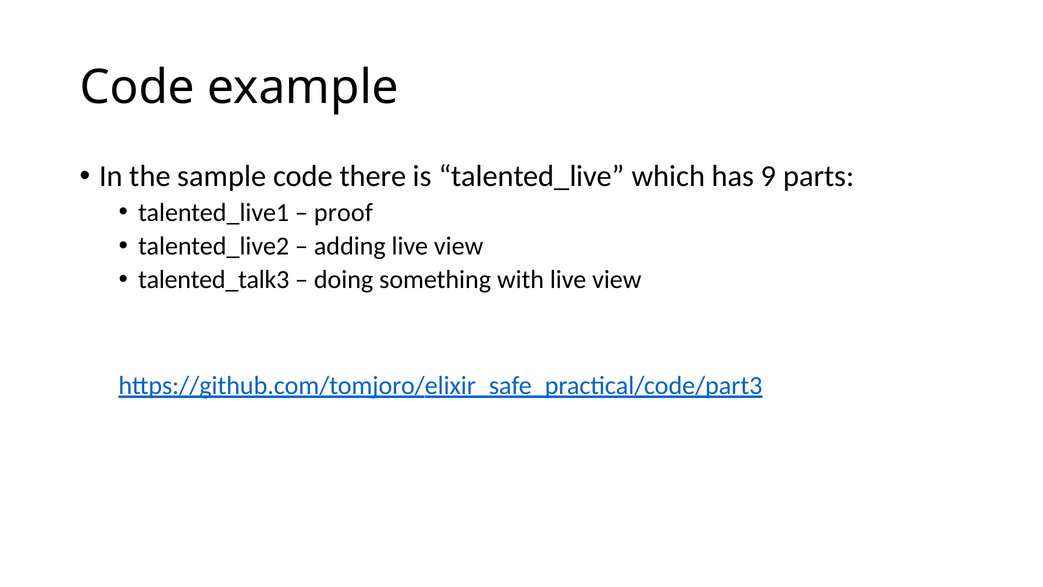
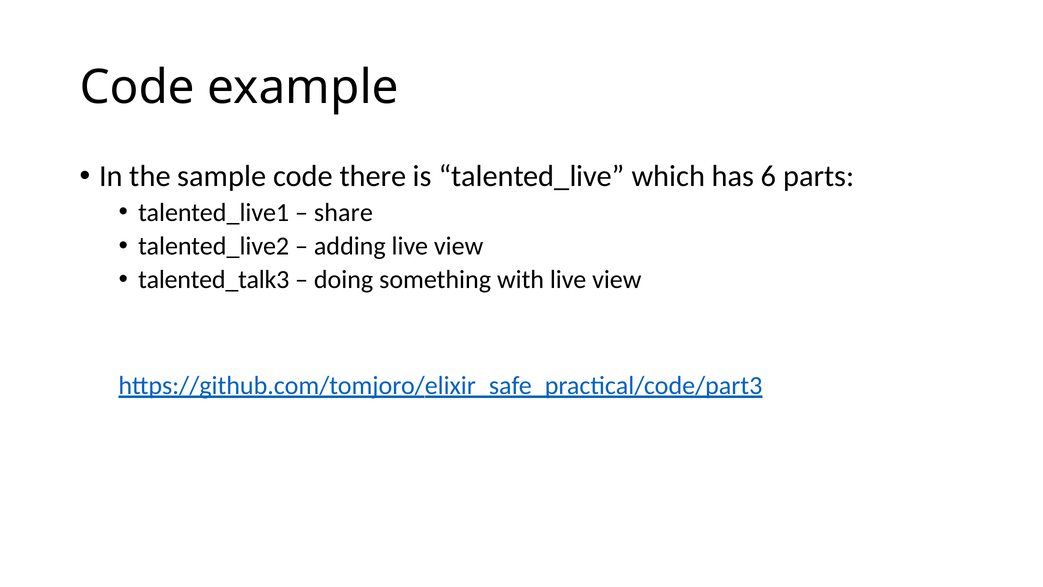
9: 9 -> 6
proof: proof -> share
